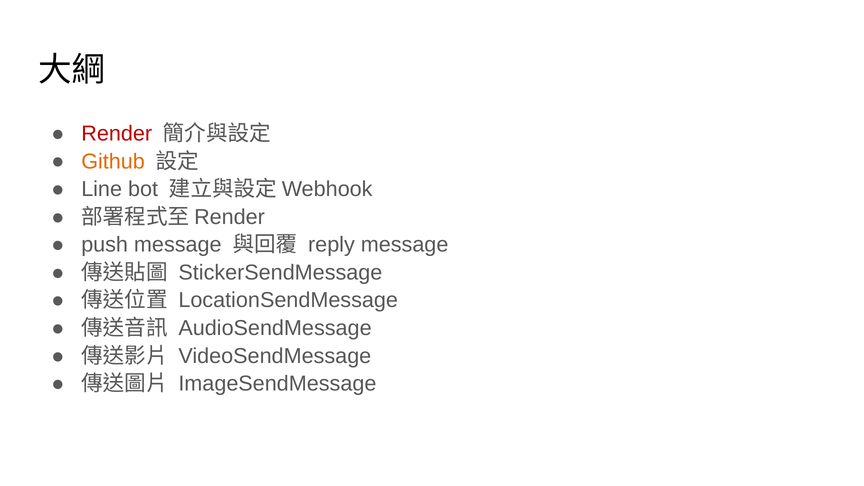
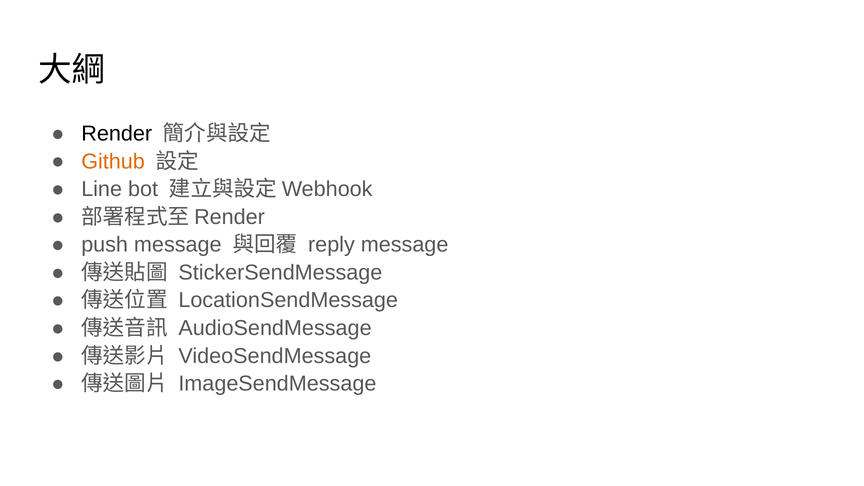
Render colour: red -> black
